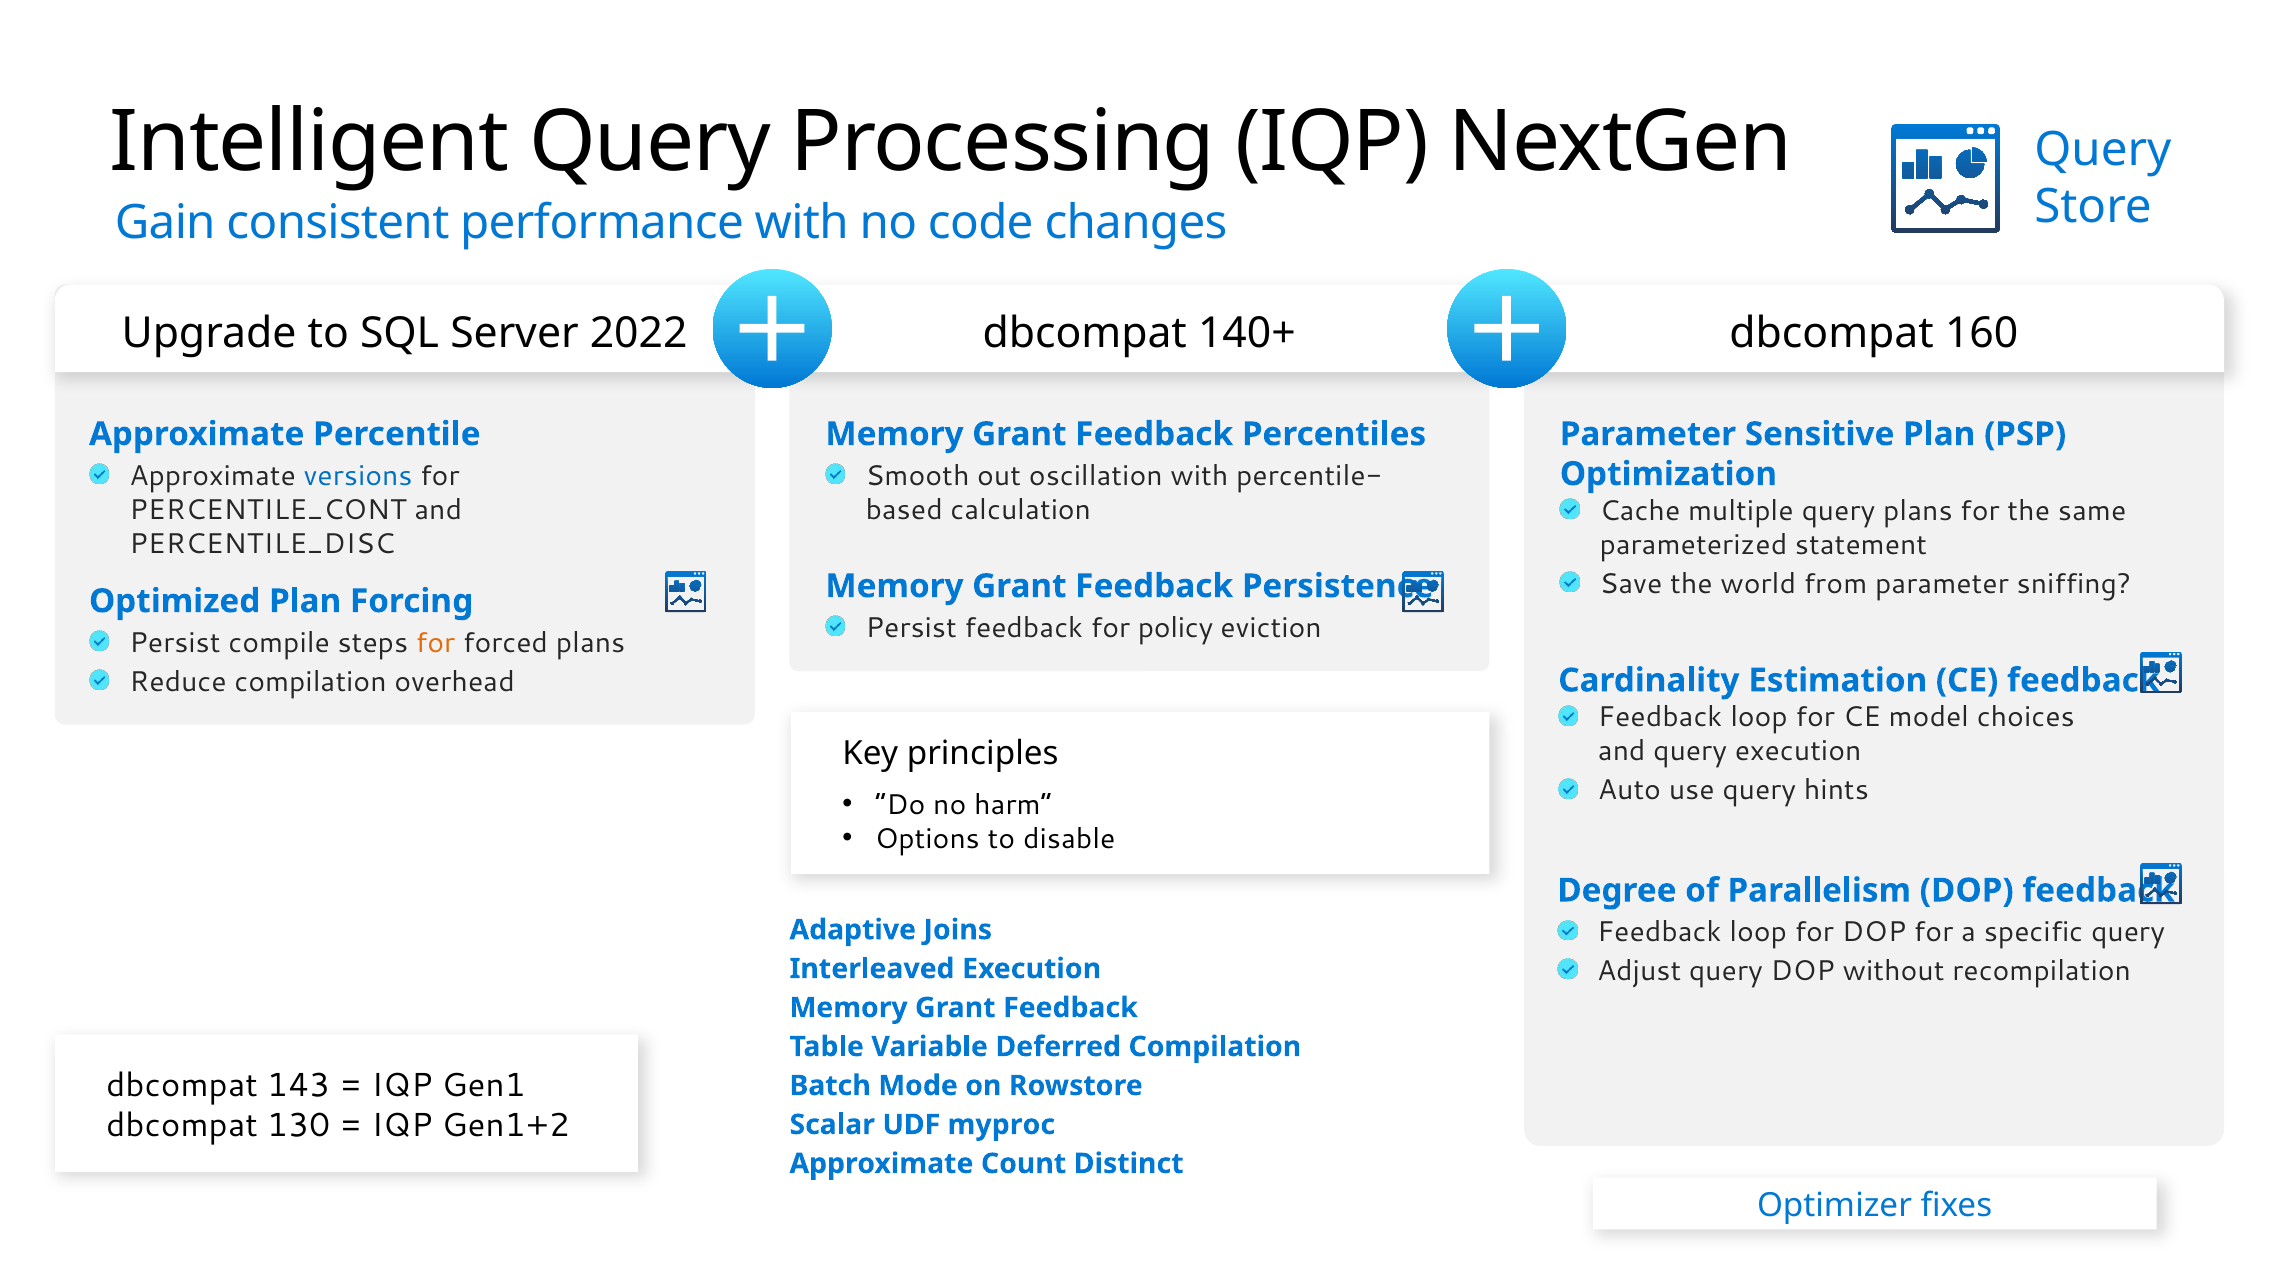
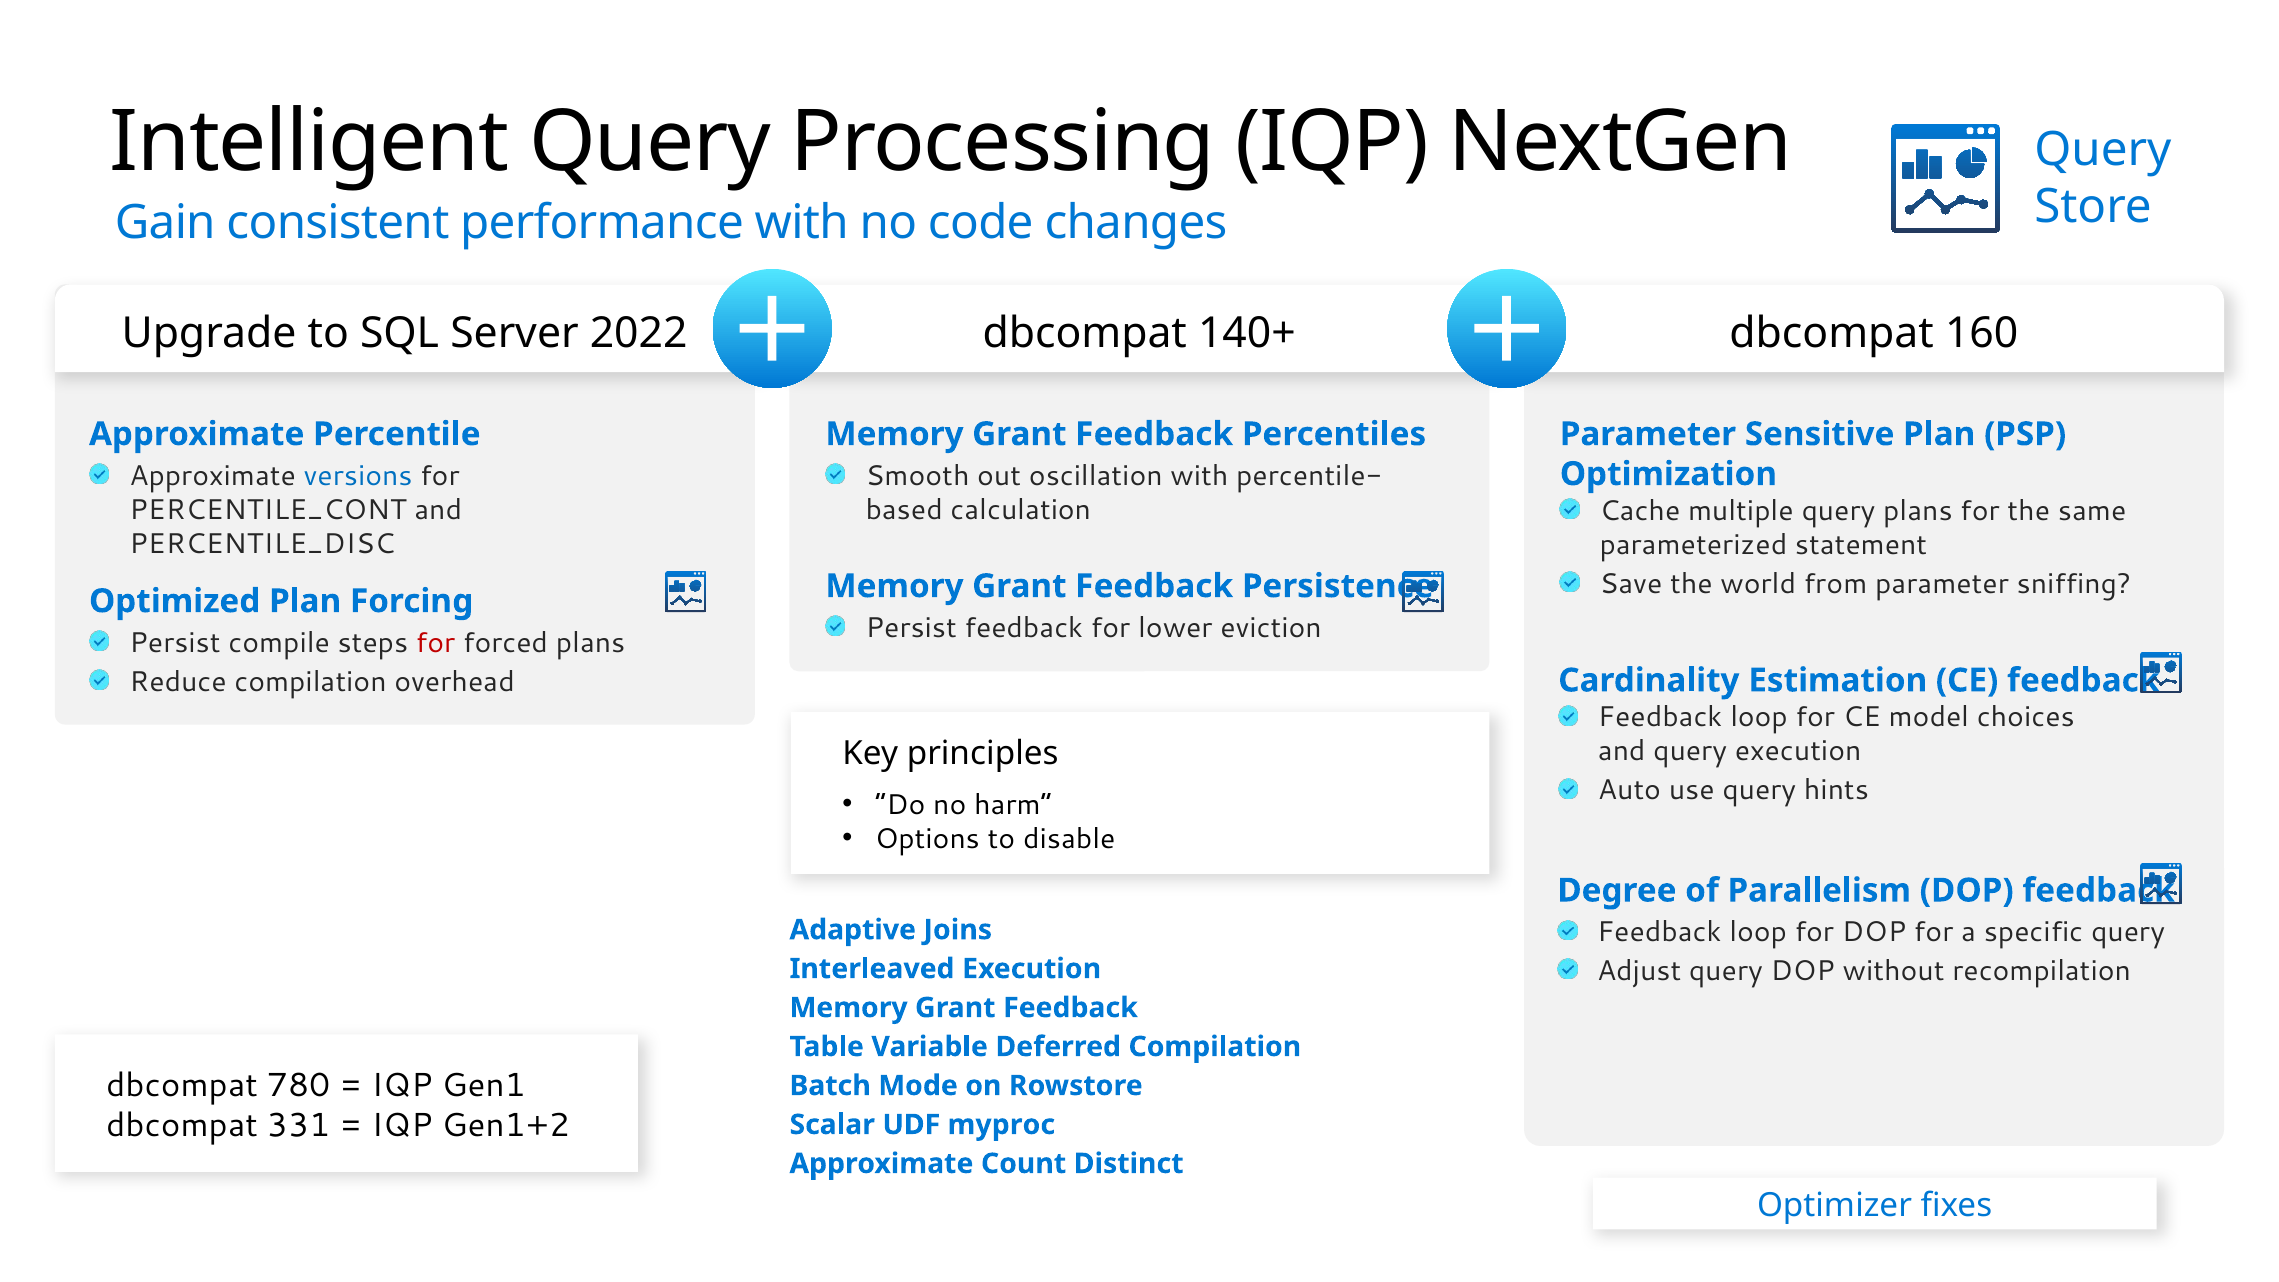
policy: policy -> lower
for at (436, 643) colour: orange -> red
143: 143 -> 780
130: 130 -> 331
